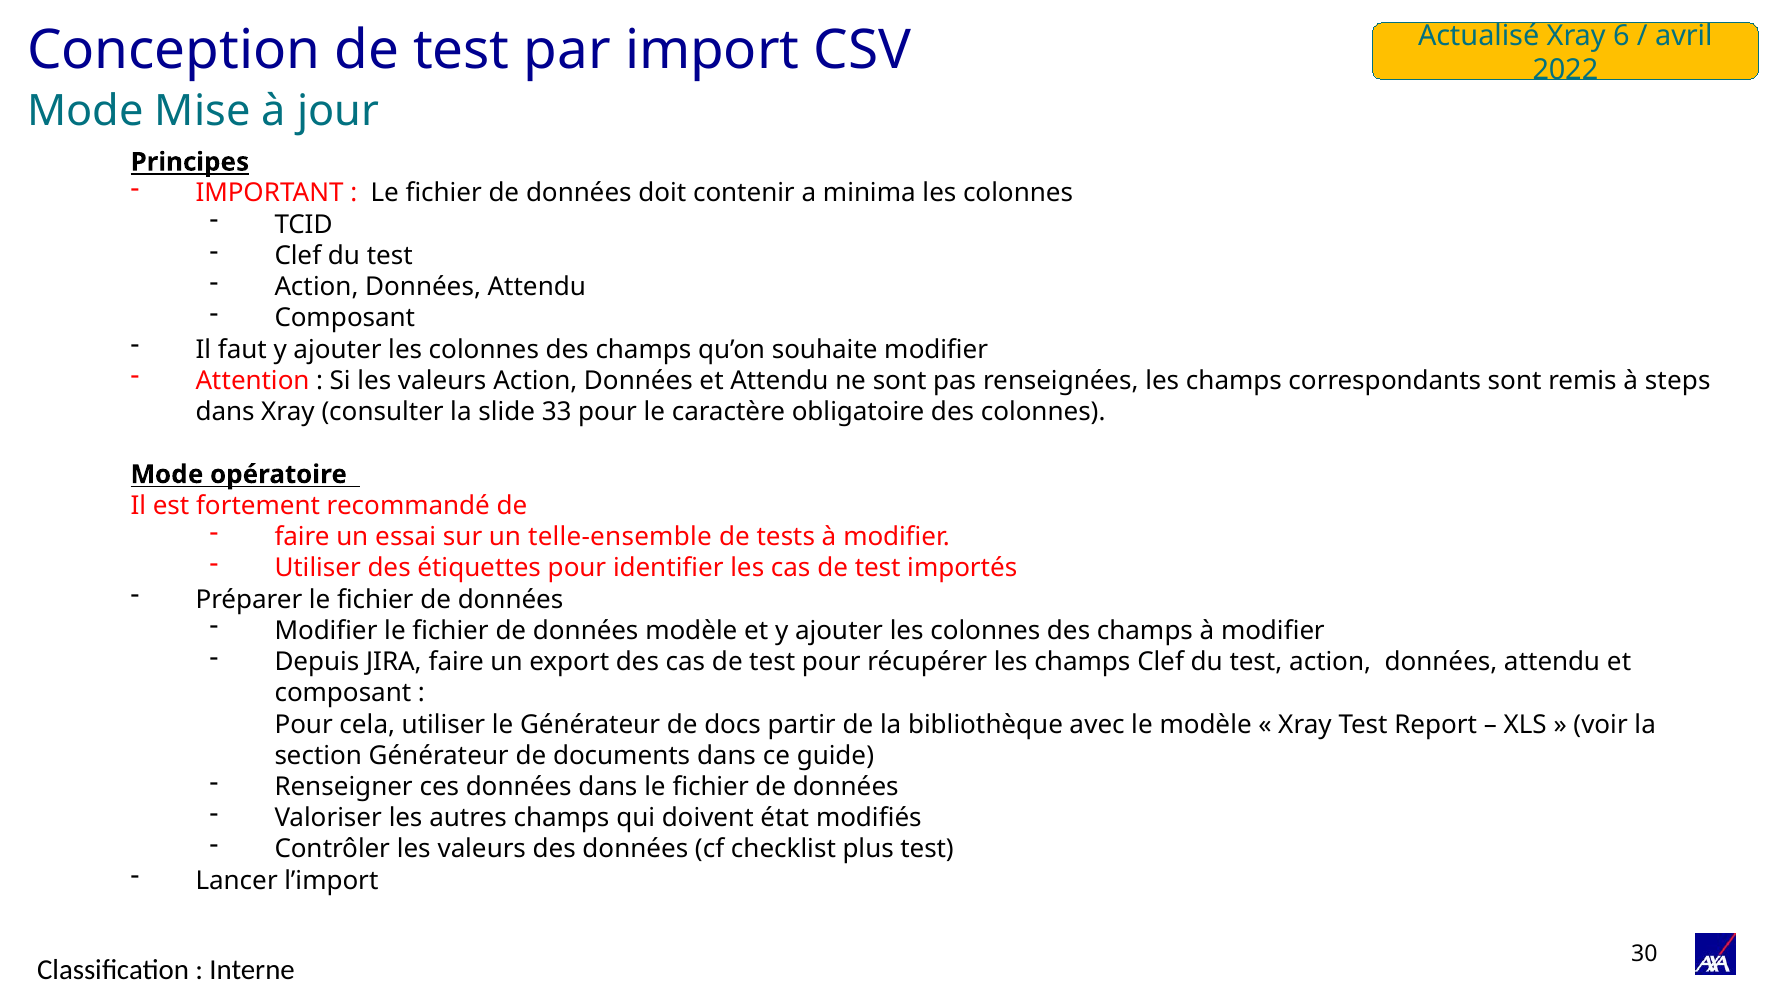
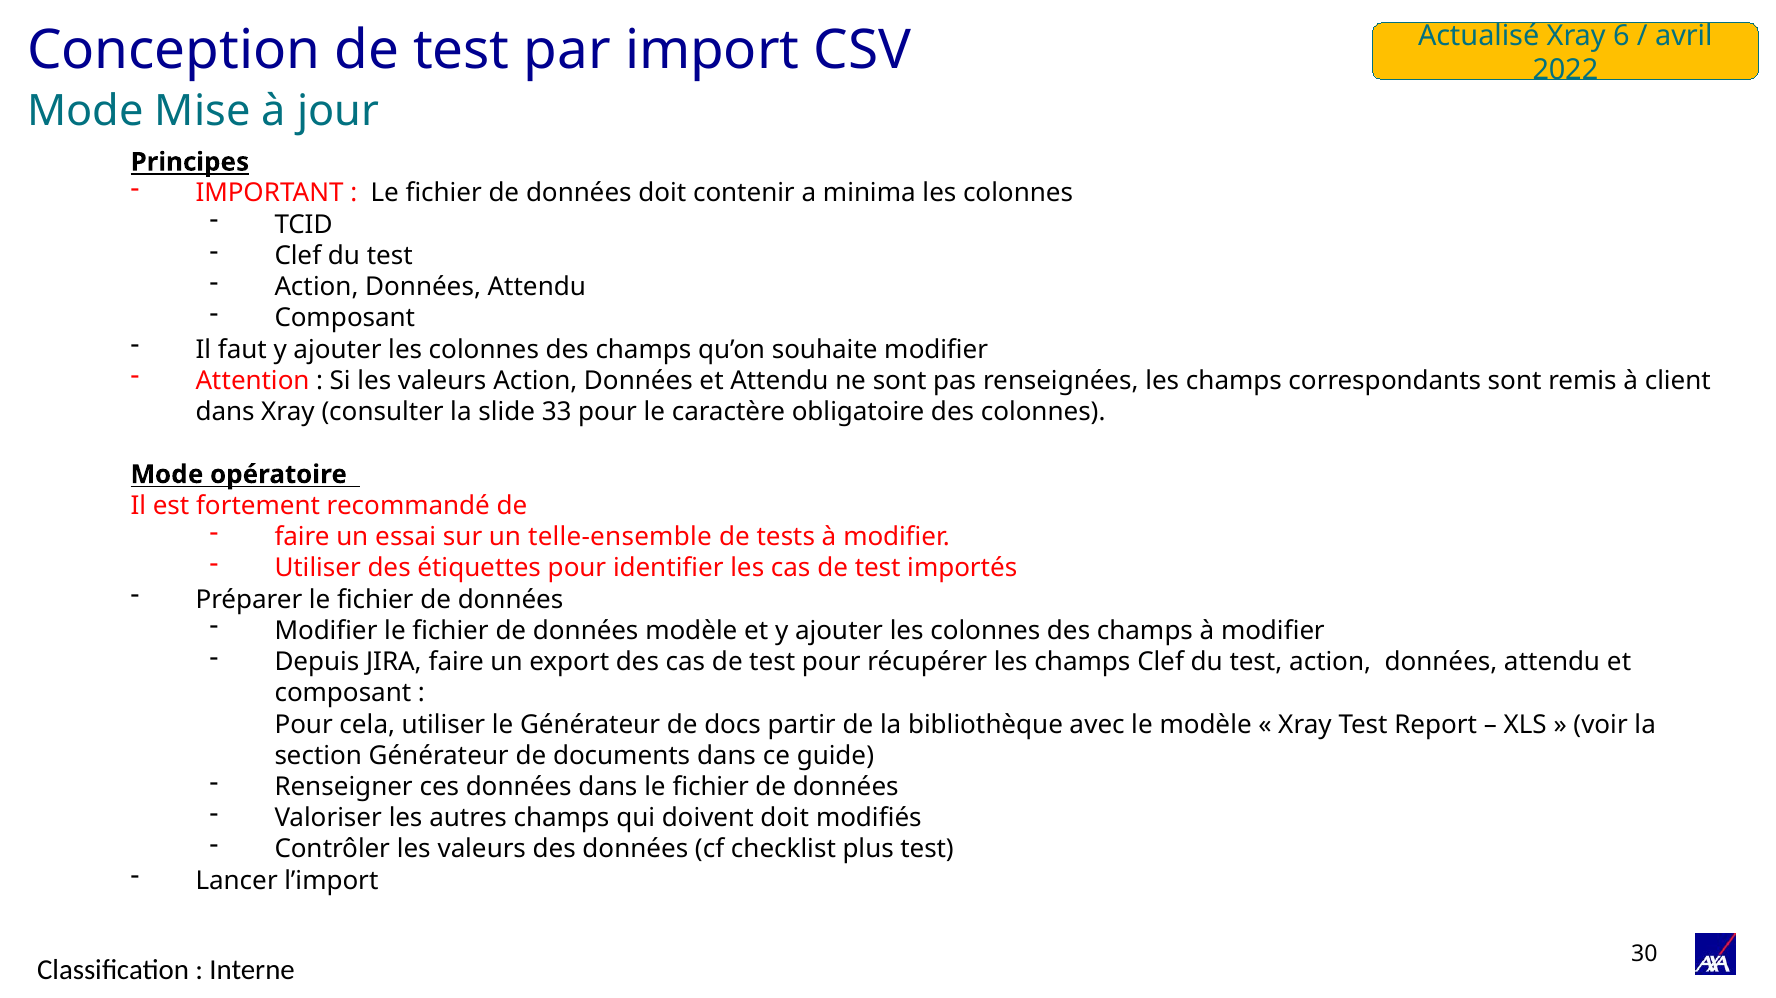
steps: steps -> client
doivent état: état -> doit
